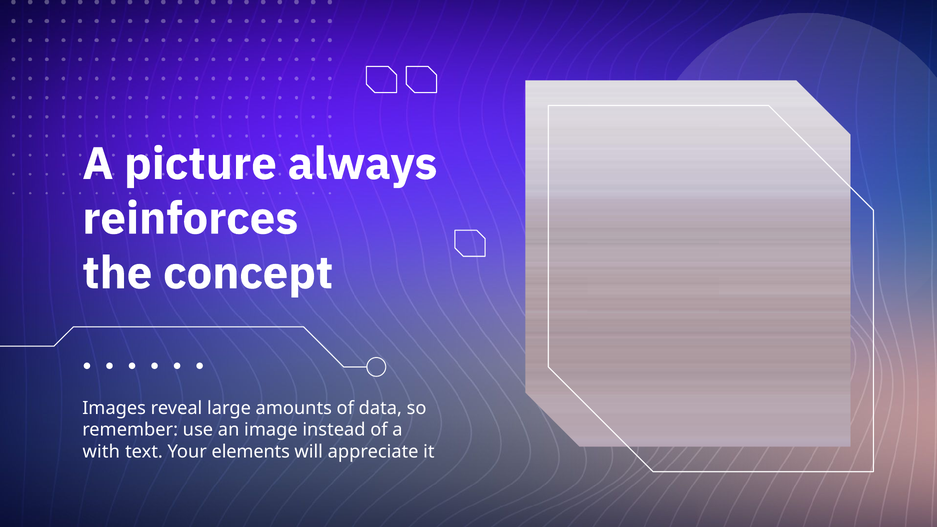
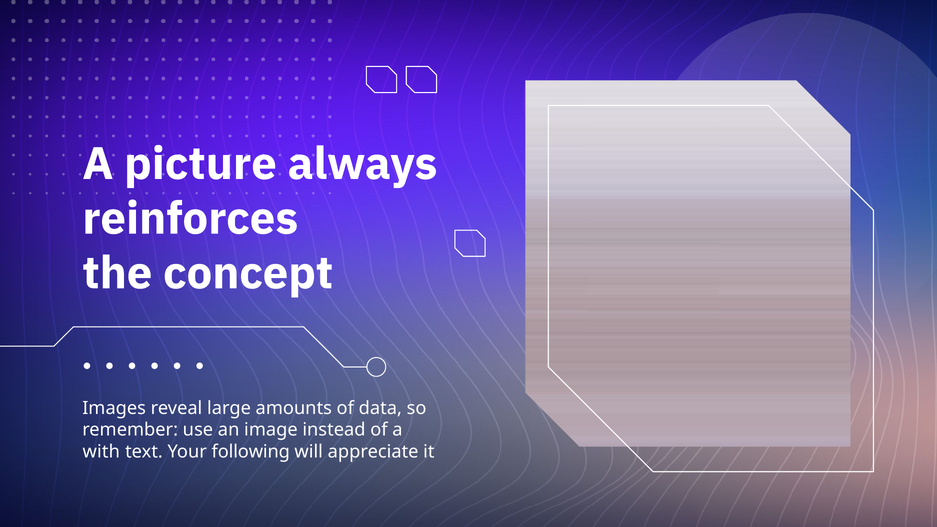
elements: elements -> following
